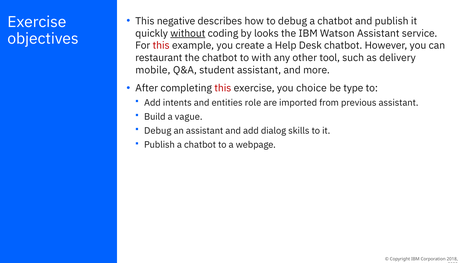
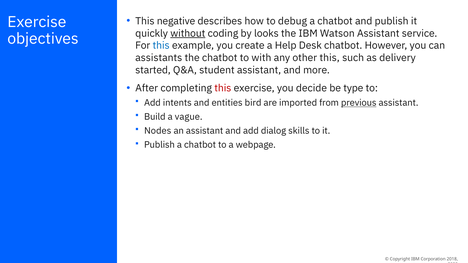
this at (161, 46) colour: red -> blue
restaurant: restaurant -> assistants
other tool: tool -> this
mobile: mobile -> started
choice: choice -> decide
role: role -> bird
previous underline: none -> present
Debug at (158, 131): Debug -> Nodes
